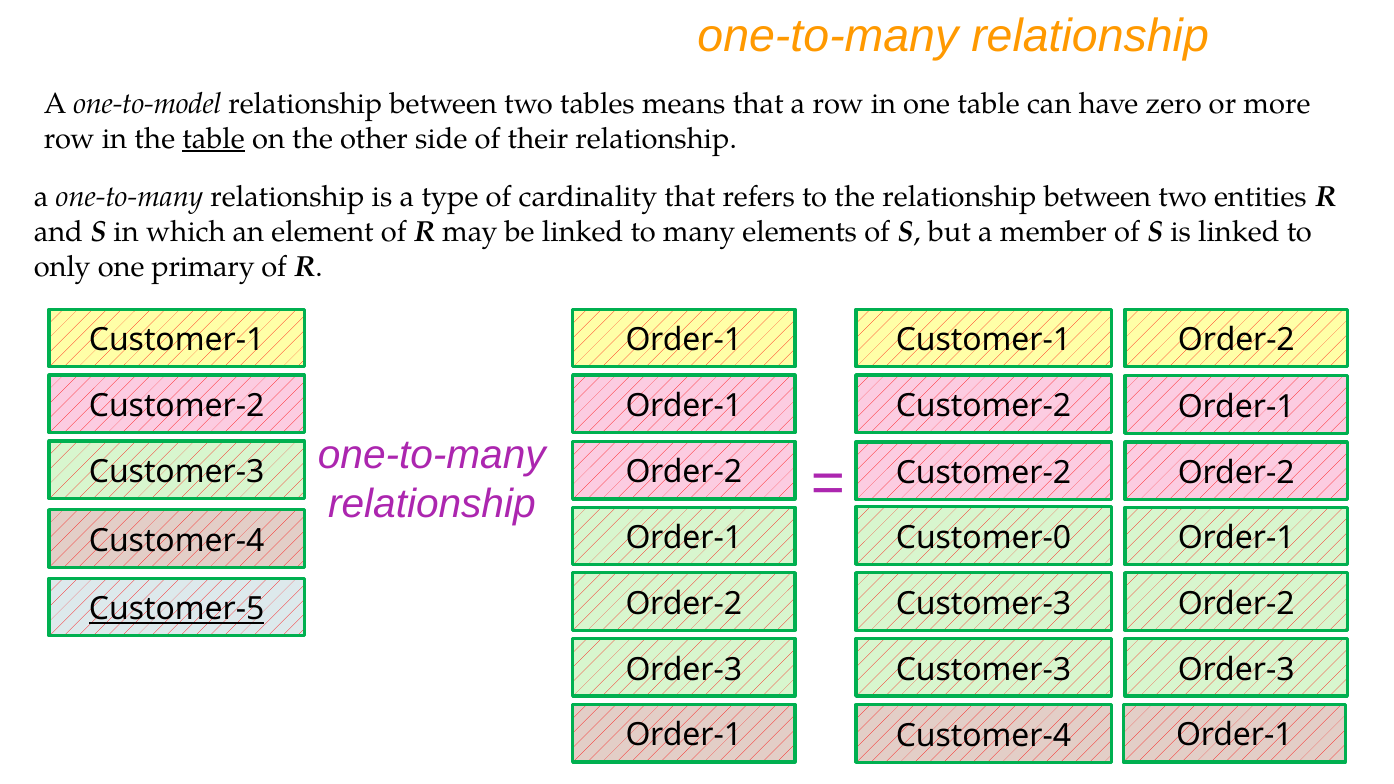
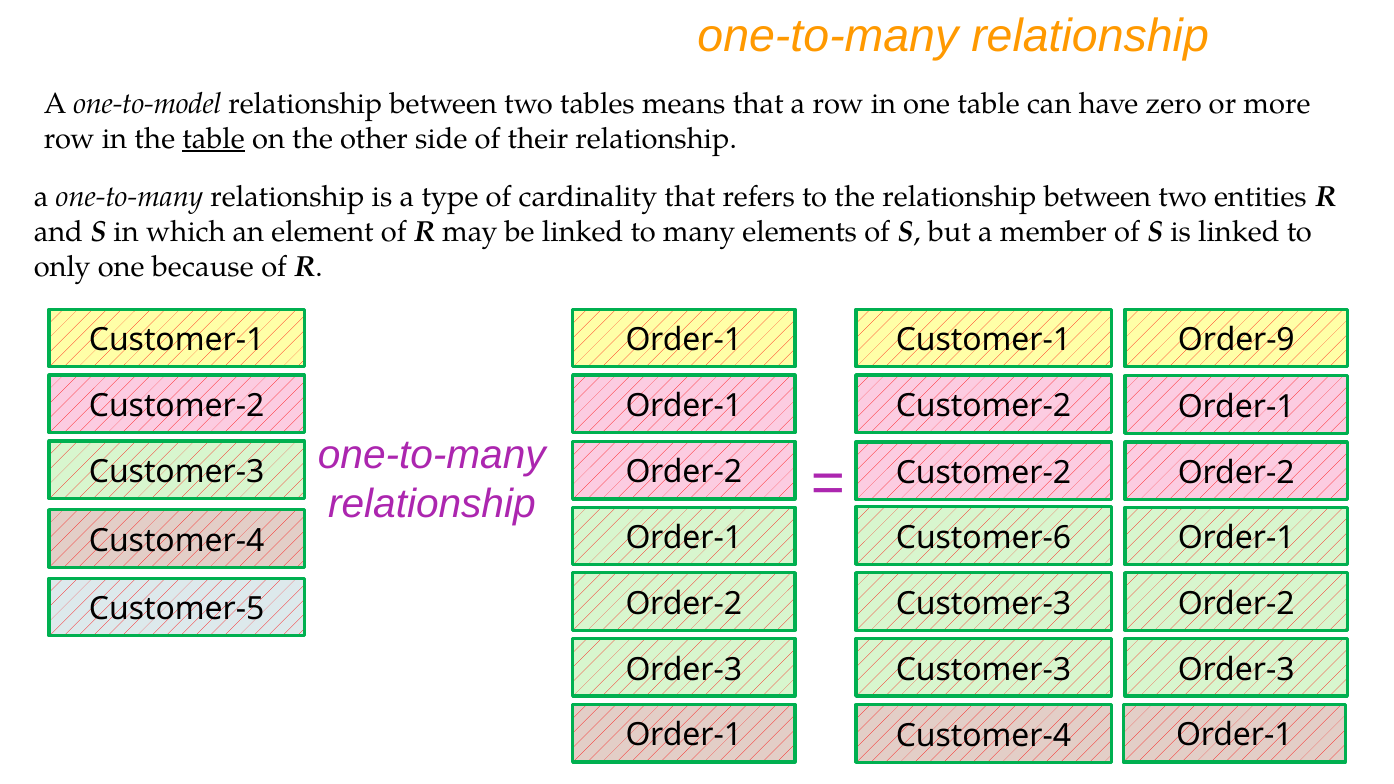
primary: primary -> because
Customer-1 Order-2: Order-2 -> Order-9
Customer-0: Customer-0 -> Customer-6
Customer-5 underline: present -> none
